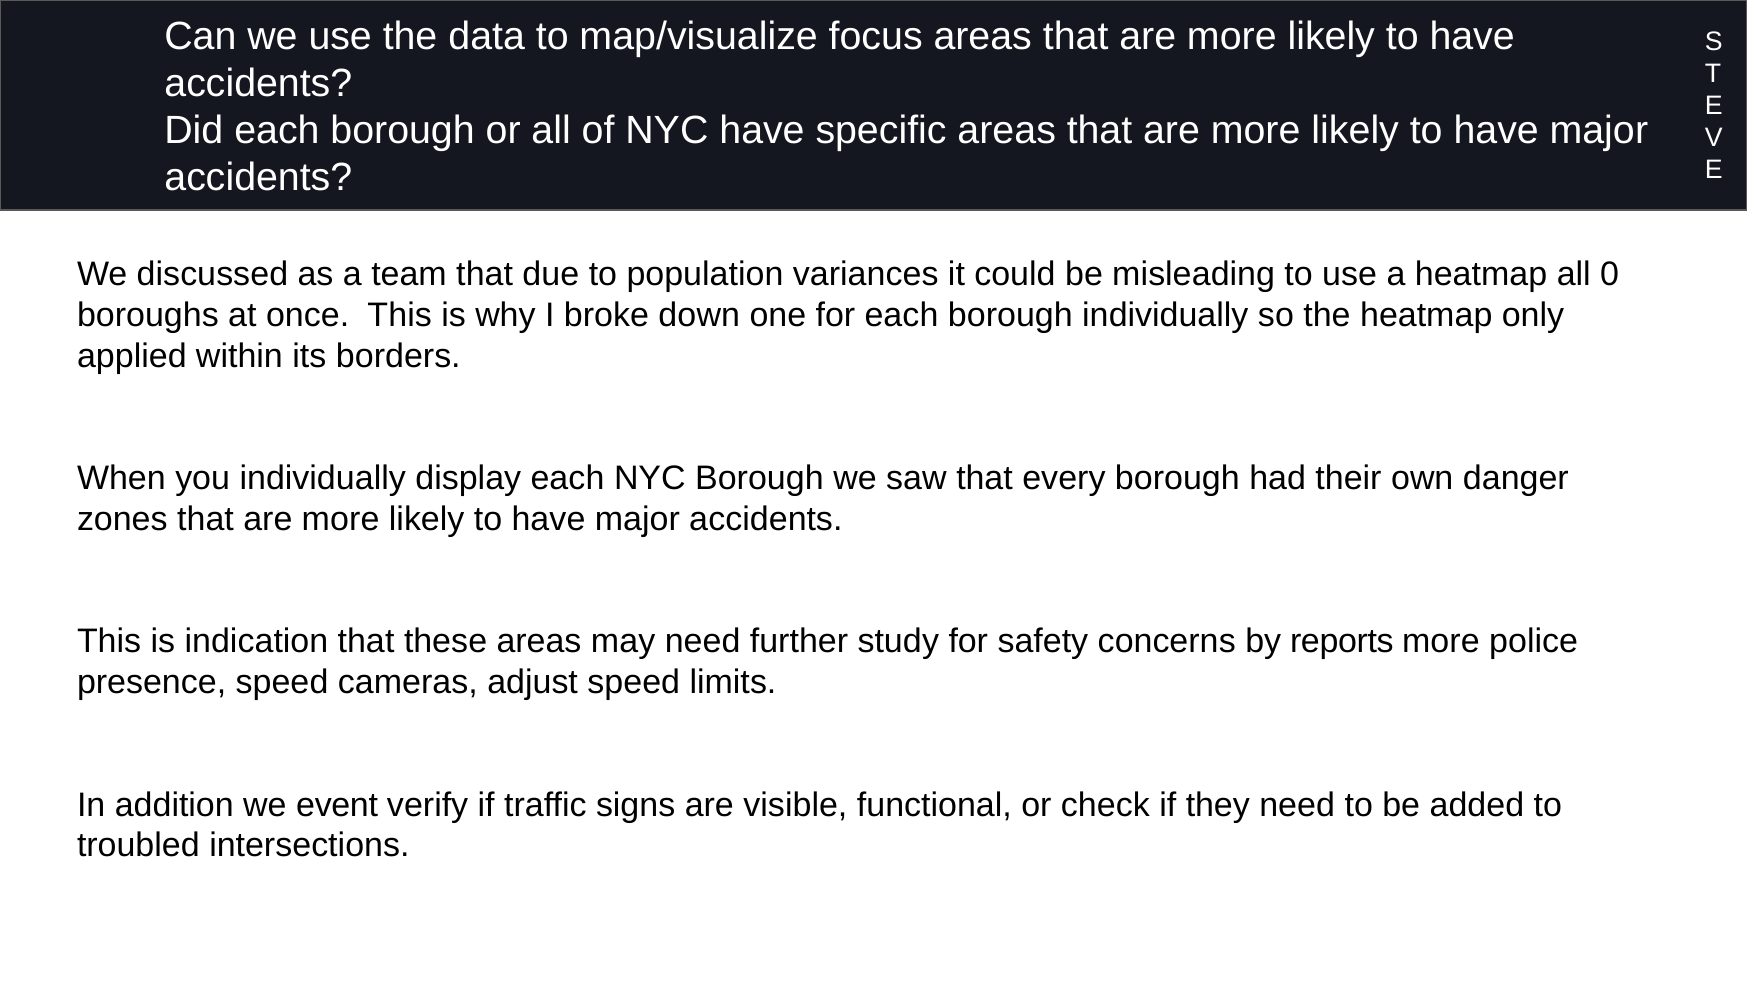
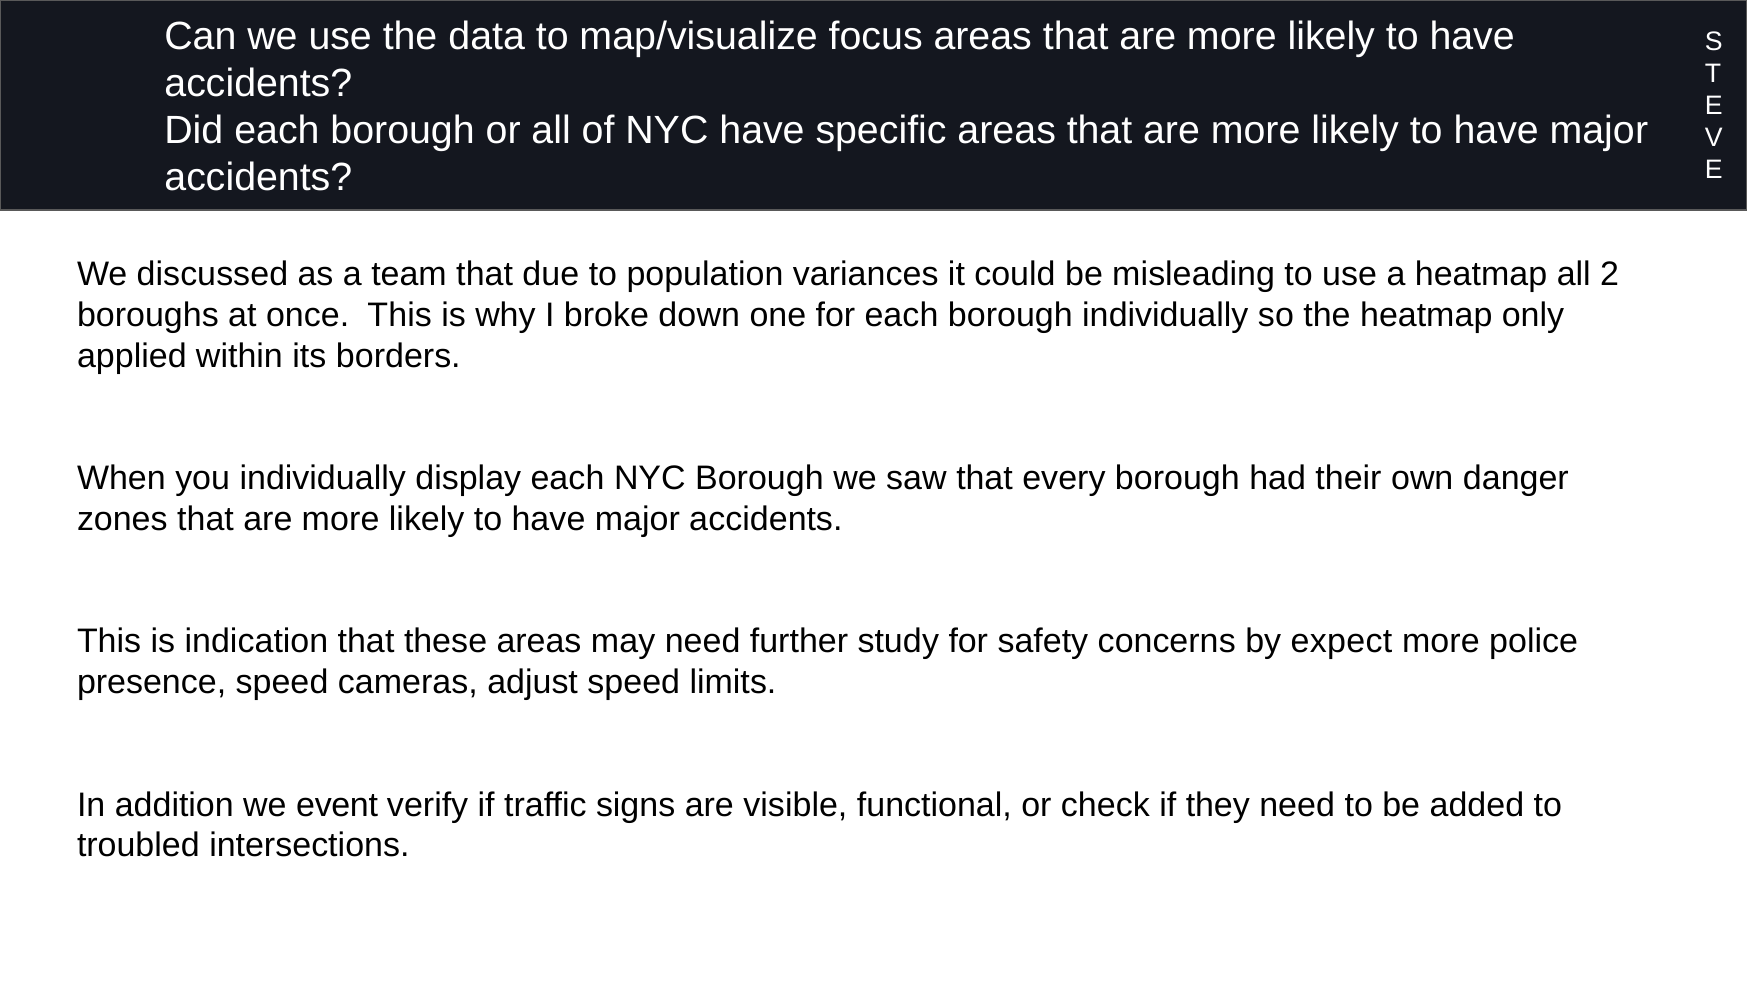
0: 0 -> 2
reports: reports -> expect
